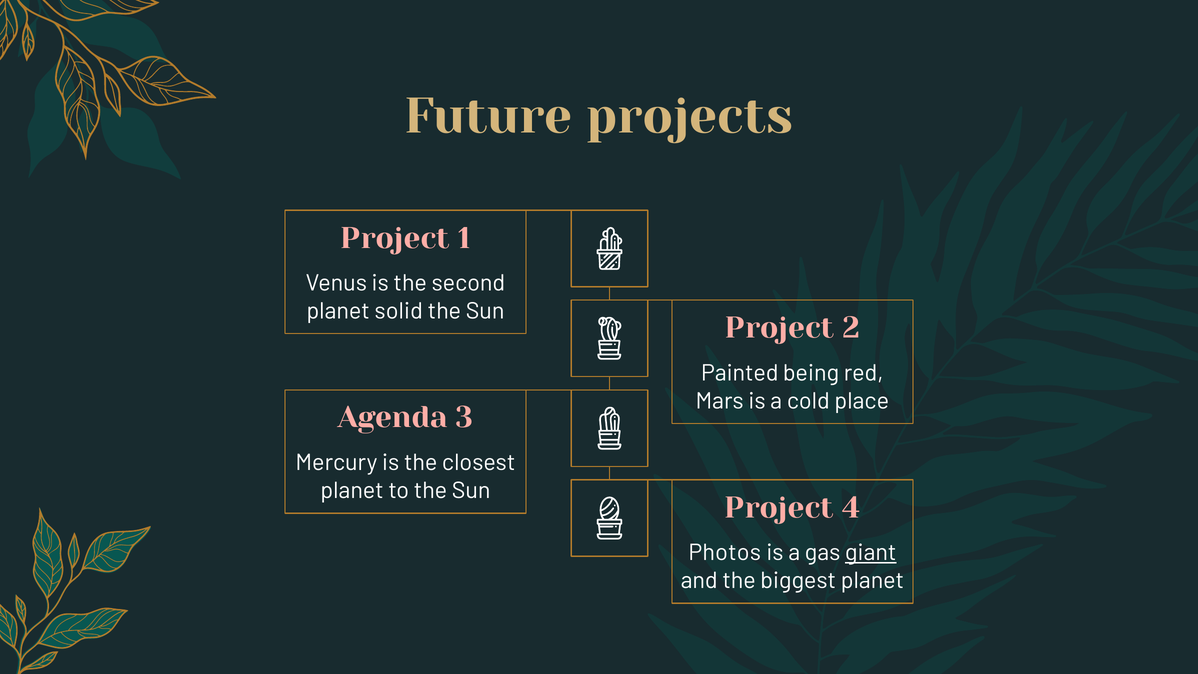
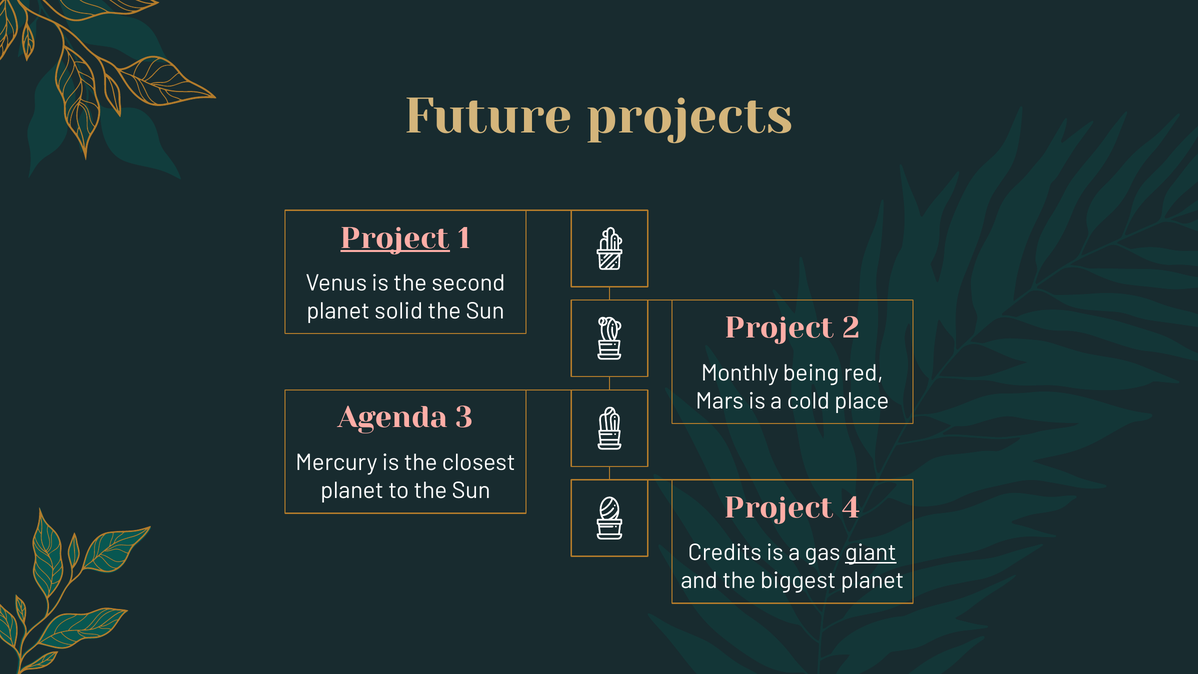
Project at (395, 238) underline: none -> present
Painted: Painted -> Monthly
Photos: Photos -> Credits
